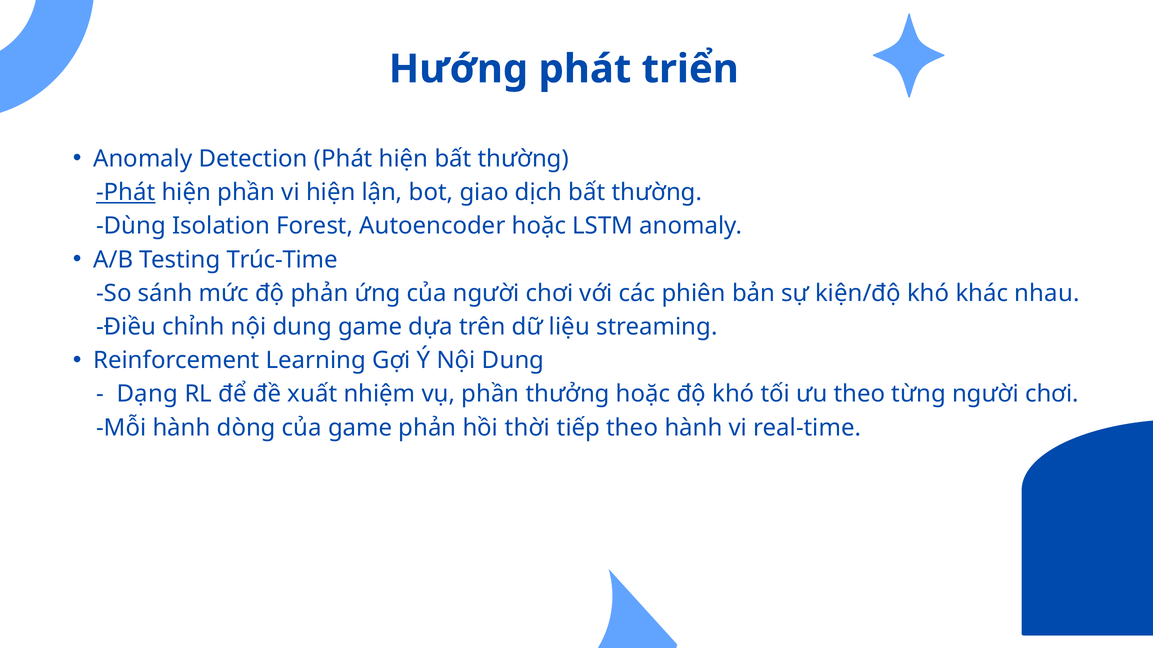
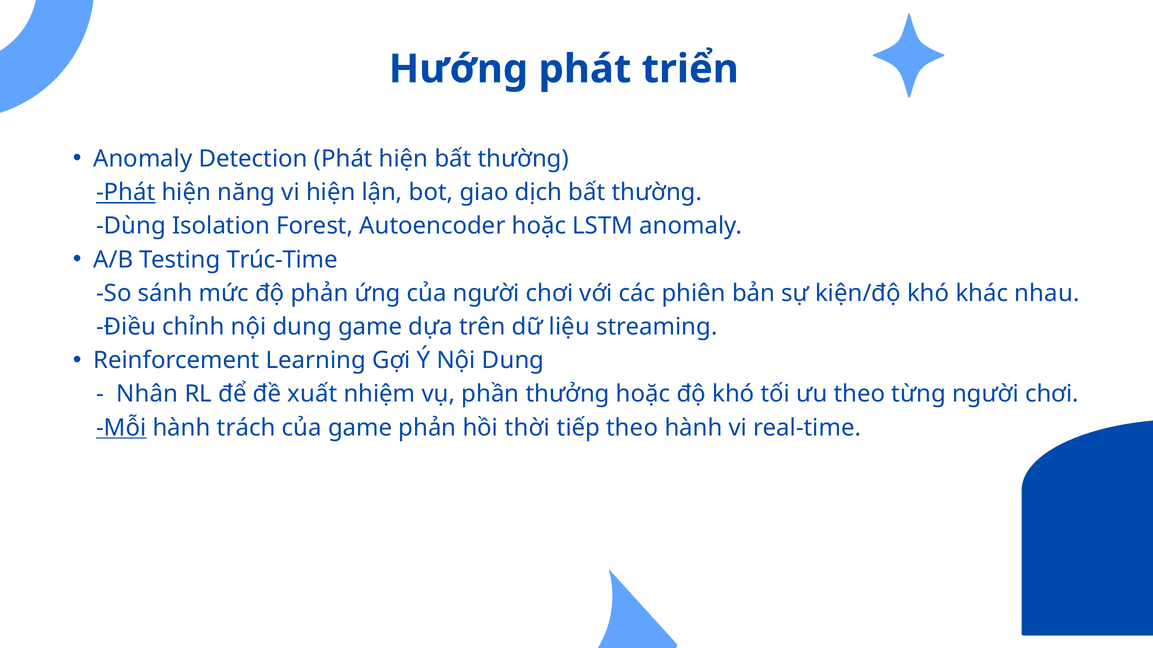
hiện phần: phần -> năng
Dạng: Dạng -> Nhân
Mỗi underline: none -> present
dòng: dòng -> trách
